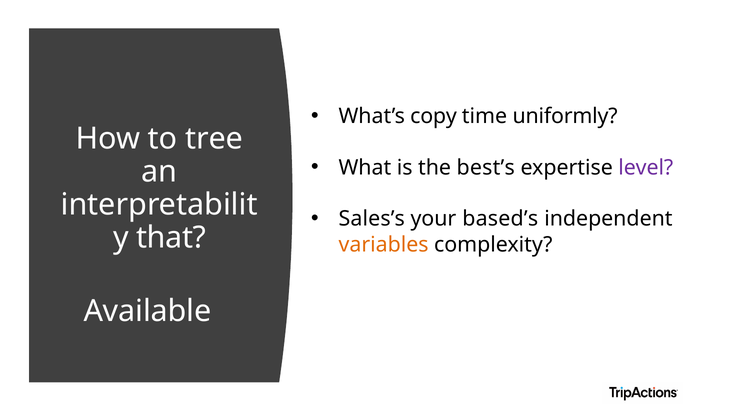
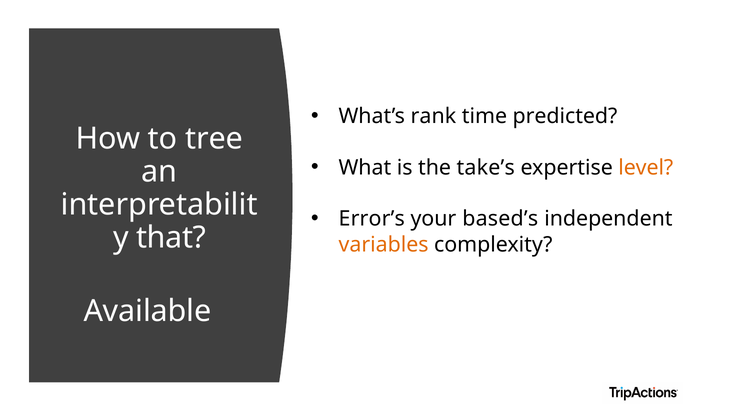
copy: copy -> rank
uniformly: uniformly -> predicted
best’s: best’s -> take’s
level colour: purple -> orange
Sales’s: Sales’s -> Error’s
